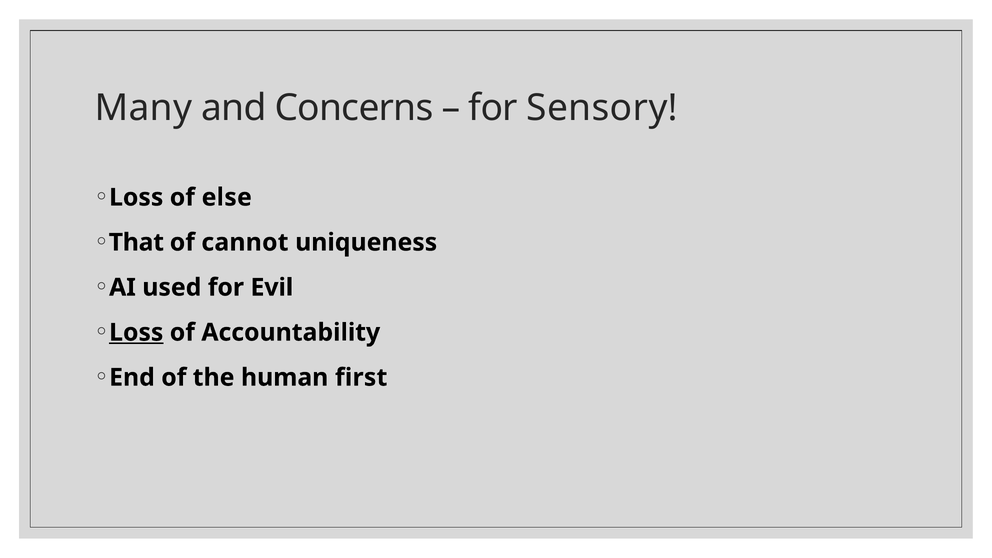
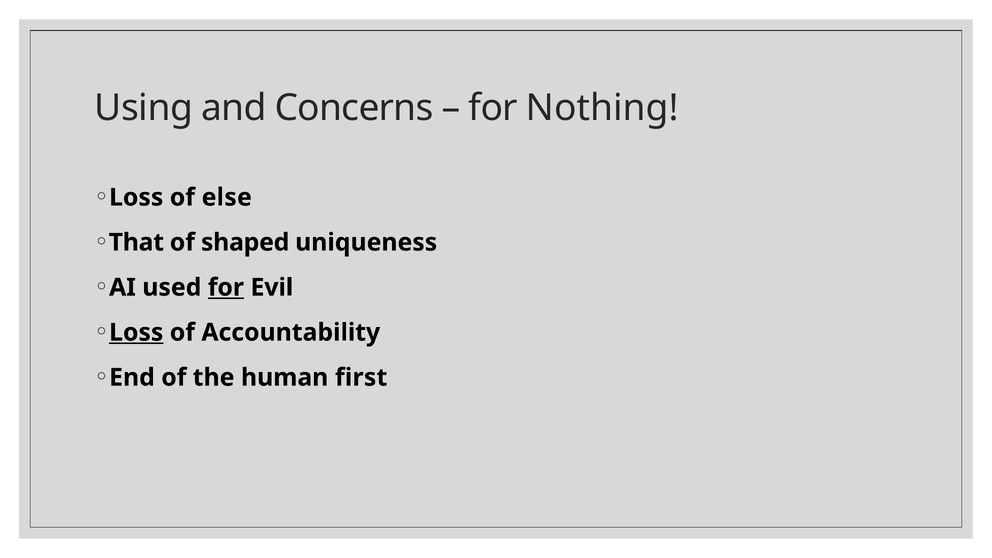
Many: Many -> Using
Sensory: Sensory -> Nothing
cannot: cannot -> shaped
for at (226, 287) underline: none -> present
